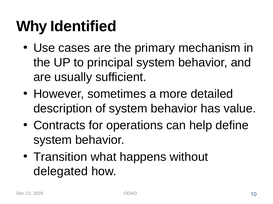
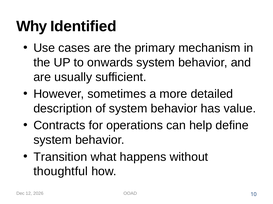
principal: principal -> onwards
delegated: delegated -> thoughtful
